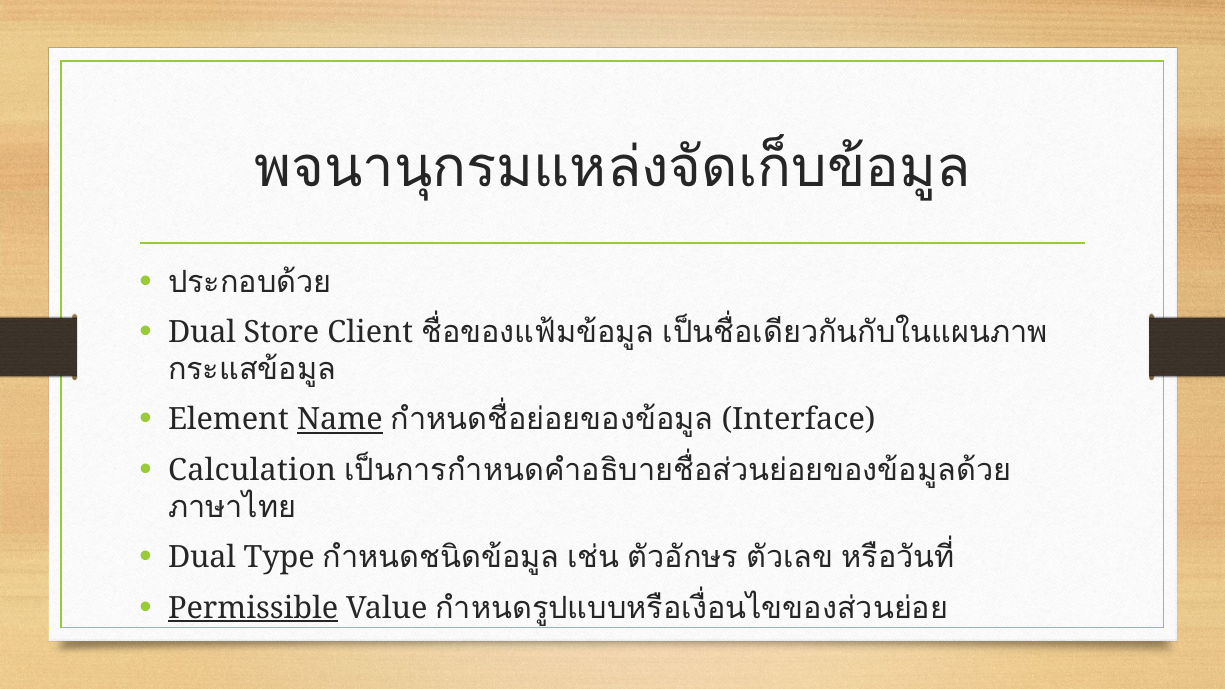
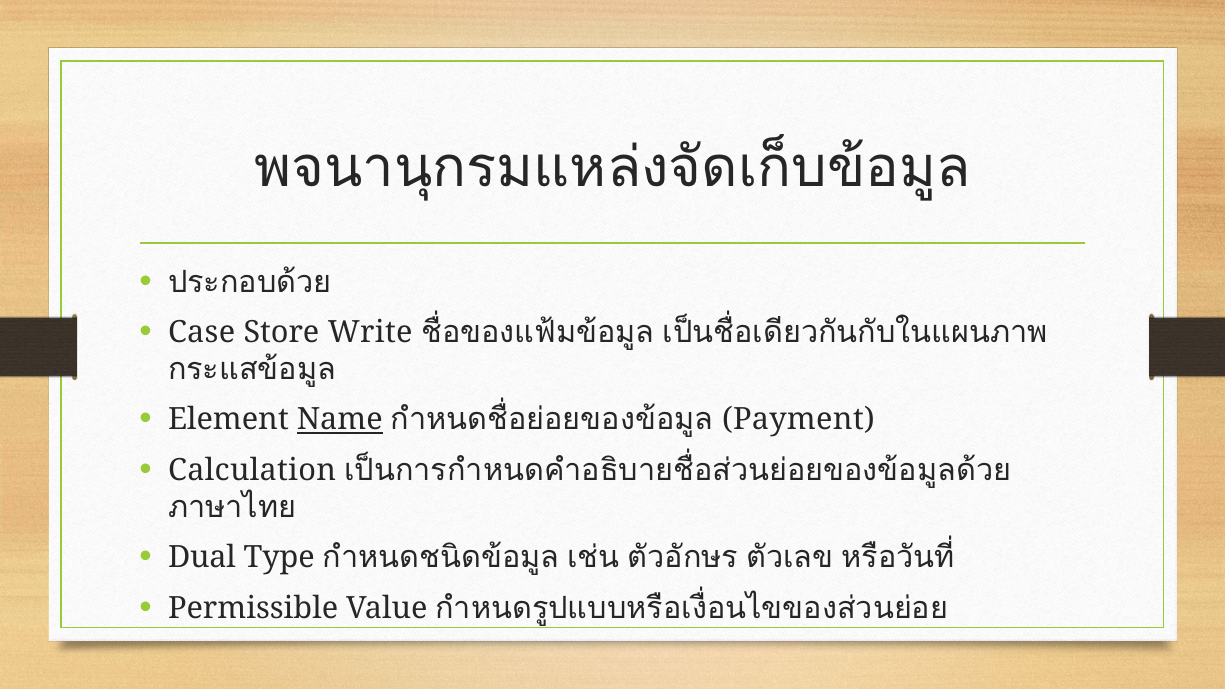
Dual at (202, 333): Dual -> Case
Client: Client -> Write
Interface: Interface -> Payment
Permissible underline: present -> none
